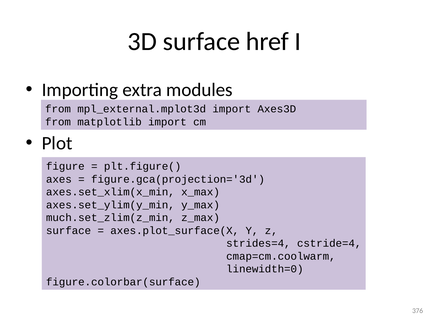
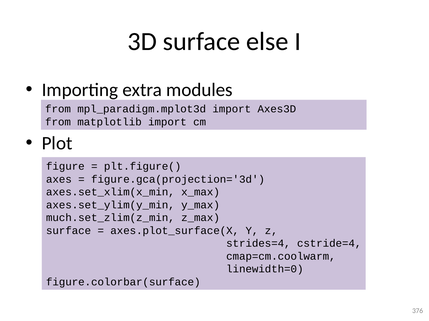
href: href -> else
mpl_external.mplot3d: mpl_external.mplot3d -> mpl_paradigm.mplot3d
